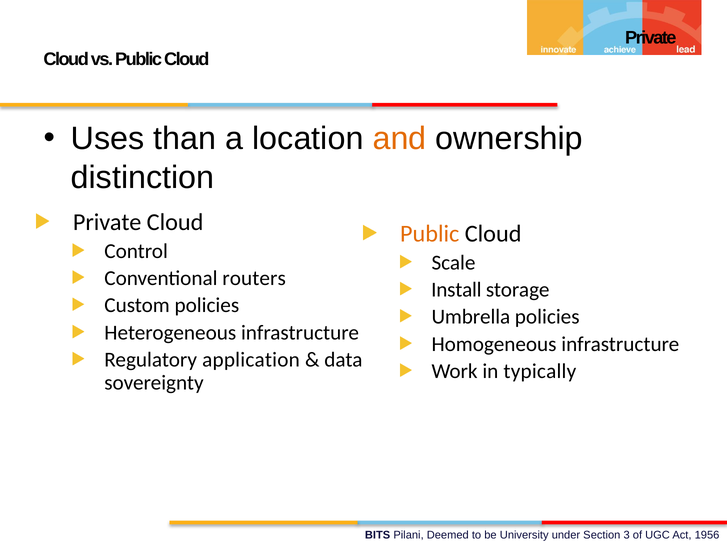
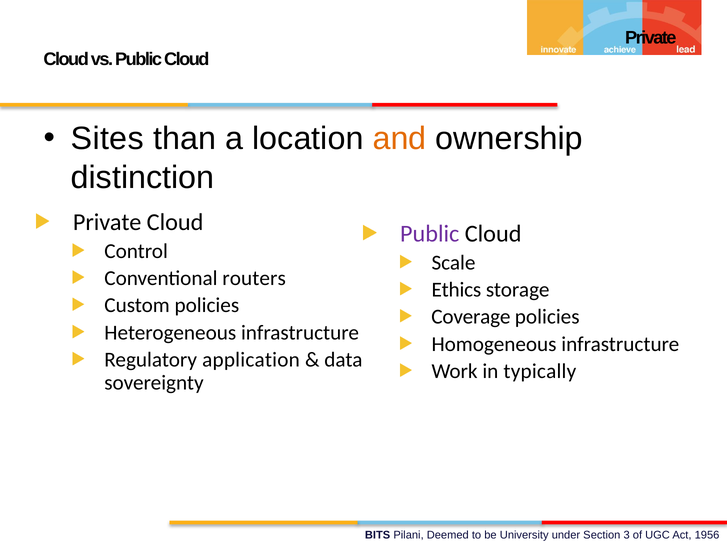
Uses: Uses -> Sites
Public at (430, 234) colour: orange -> purple
Install: Install -> Ethics
Umbrella: Umbrella -> Coverage
